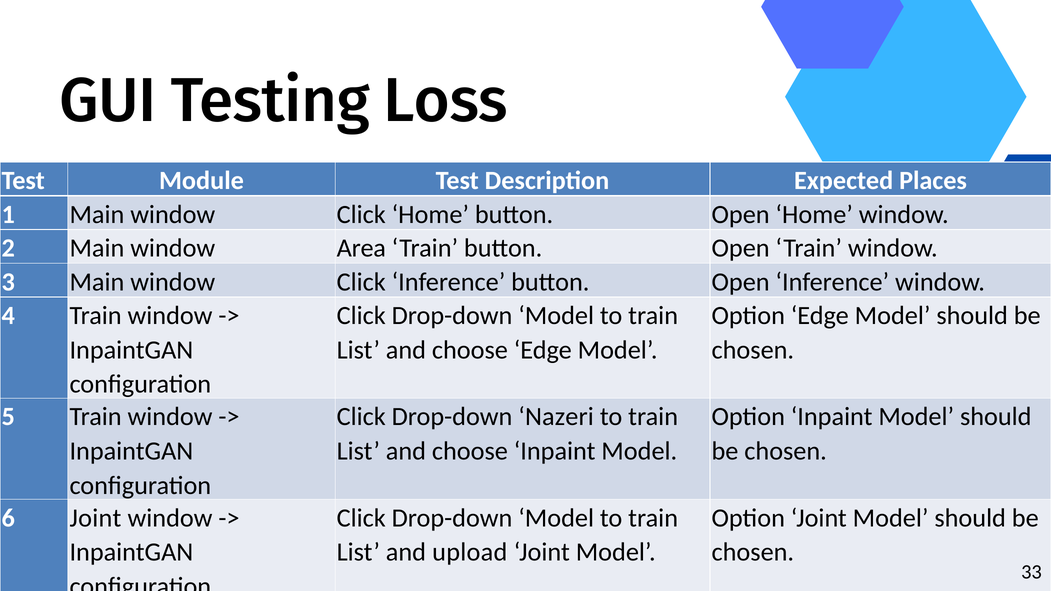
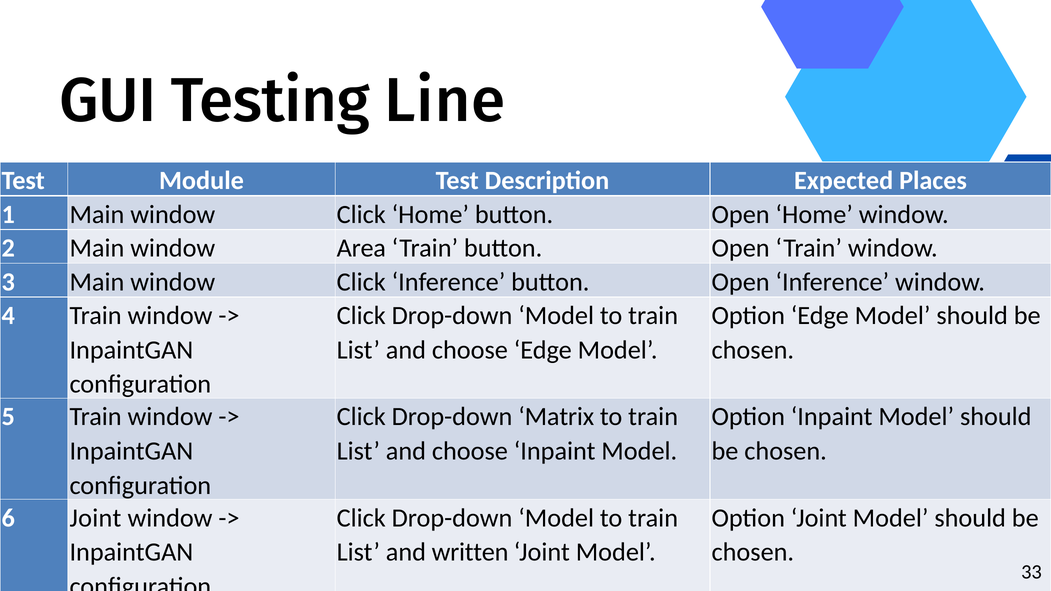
Loss: Loss -> Line
Nazeri: Nazeri -> Matrix
upload: upload -> written
